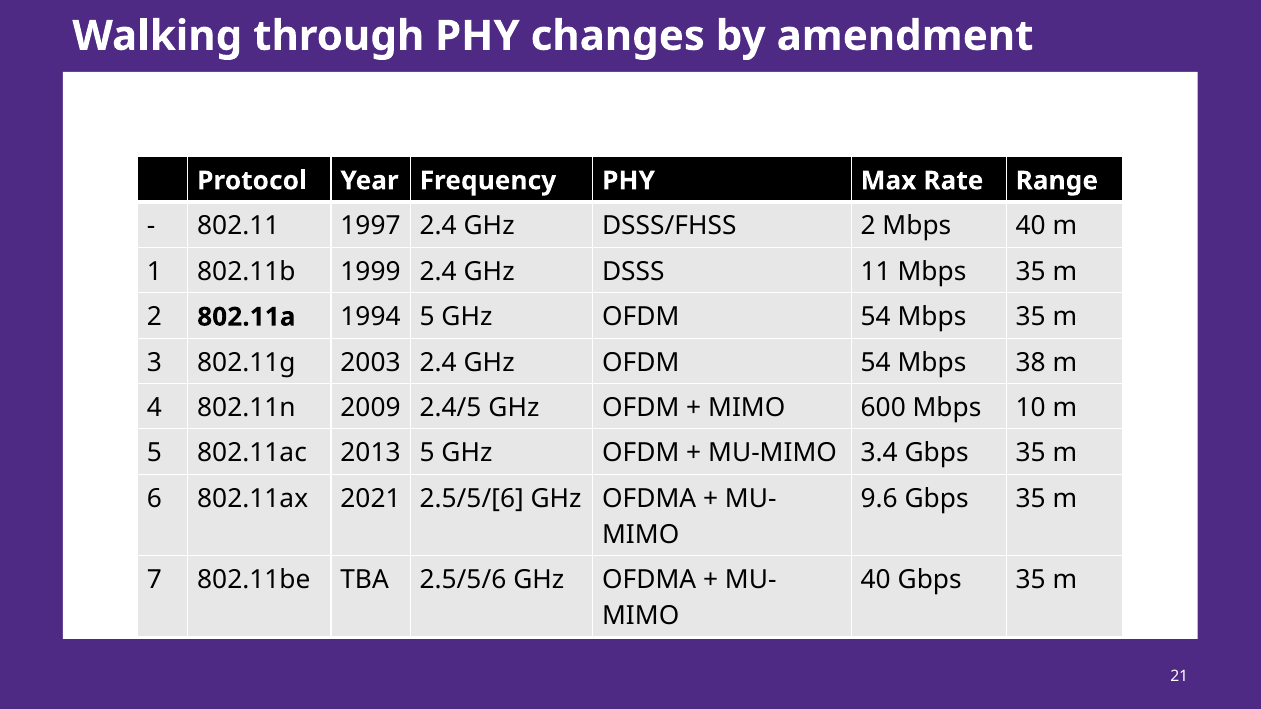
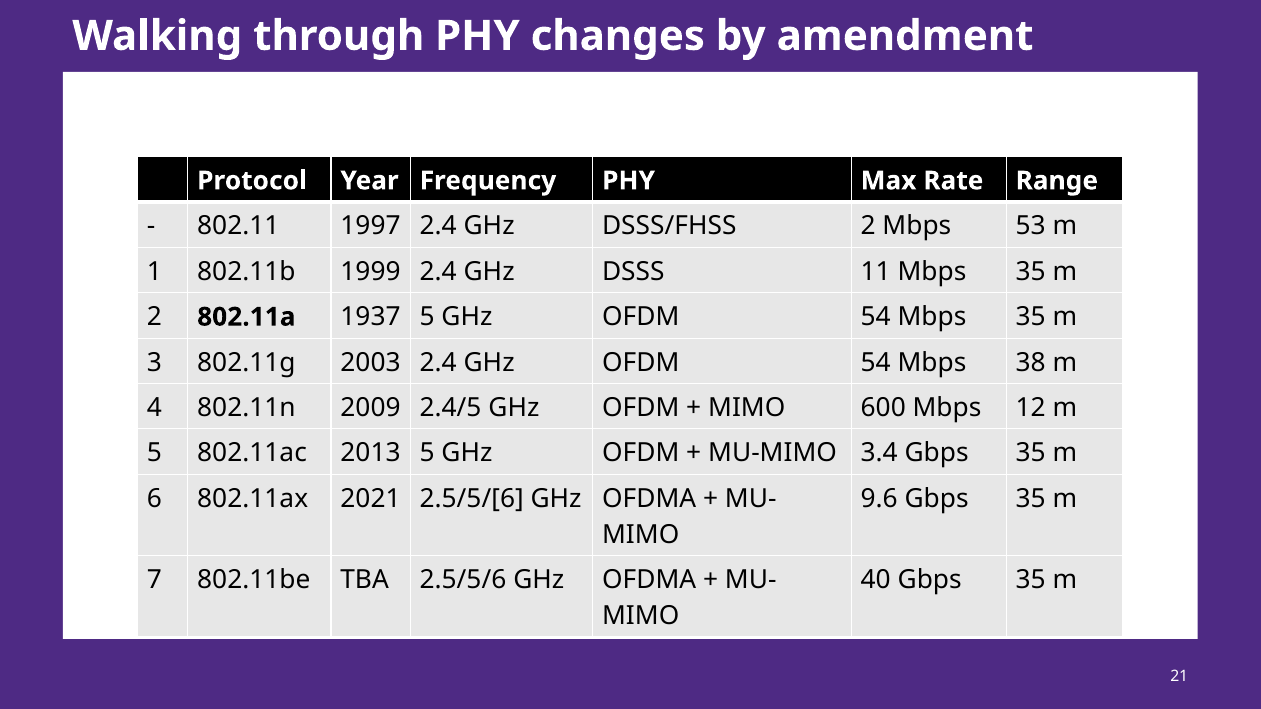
Mbps 40: 40 -> 53
1994: 1994 -> 1937
10: 10 -> 12
